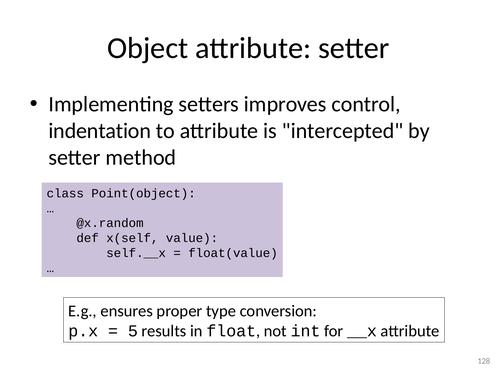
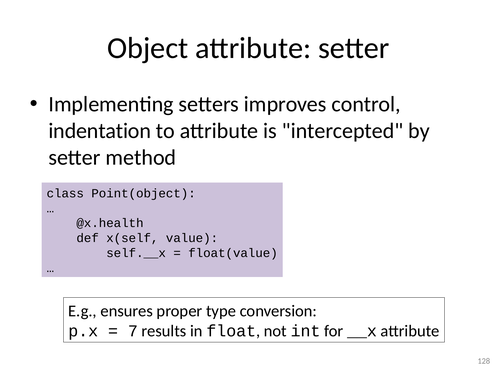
@x.random: @x.random -> @x.health
5: 5 -> 7
